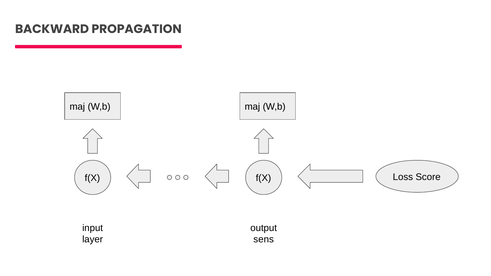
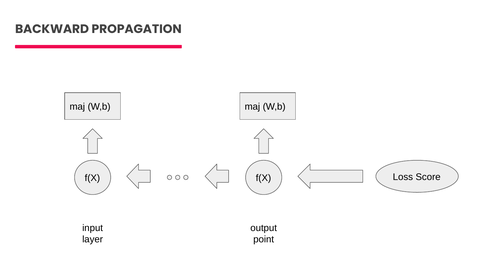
sens: sens -> point
